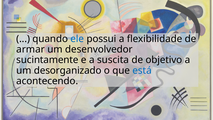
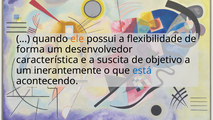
ele colour: blue -> orange
armar: armar -> forma
sucintamente: sucintamente -> característica
desorganizado: desorganizado -> inerantemente
